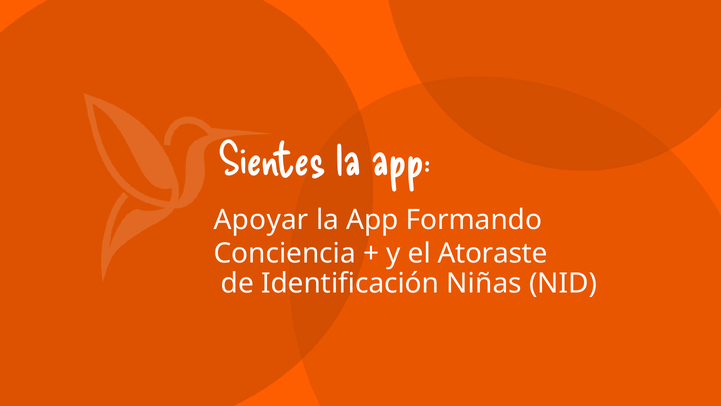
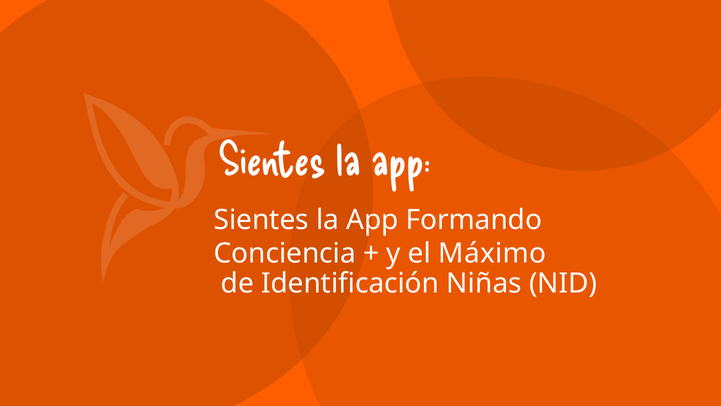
Apoyar at (261, 220): Apoyar -> Sientes
Atoraste: Atoraste -> Máximo
